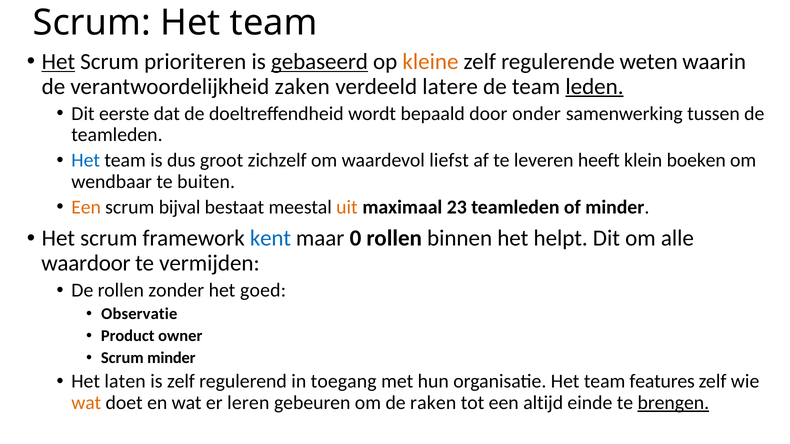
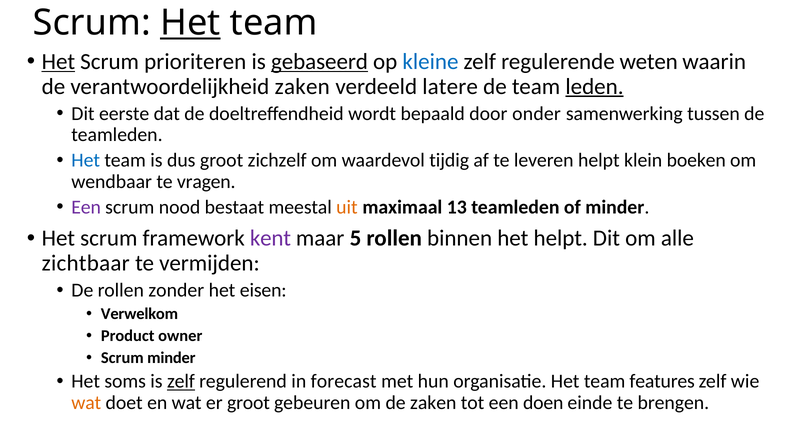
Het at (190, 23) underline: none -> present
kleine colour: orange -> blue
liefst: liefst -> tijdig
leveren heeft: heeft -> helpt
buiten: buiten -> vragen
Een at (86, 207) colour: orange -> purple
bijval: bijval -> nood
23: 23 -> 13
kent colour: blue -> purple
0: 0 -> 5
waardoor: waardoor -> zichtbaar
goed: goed -> eisen
Observatie: Observatie -> Verwelkom
laten: laten -> soms
zelf at (181, 382) underline: none -> present
toegang: toegang -> forecast
er leren: leren -> groot
de raken: raken -> zaken
altijd: altijd -> doen
brengen underline: present -> none
